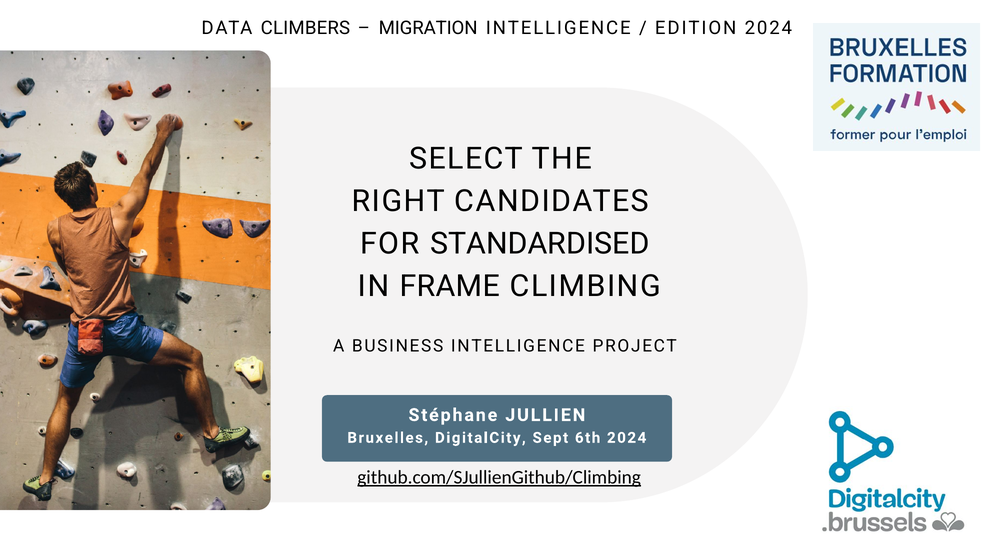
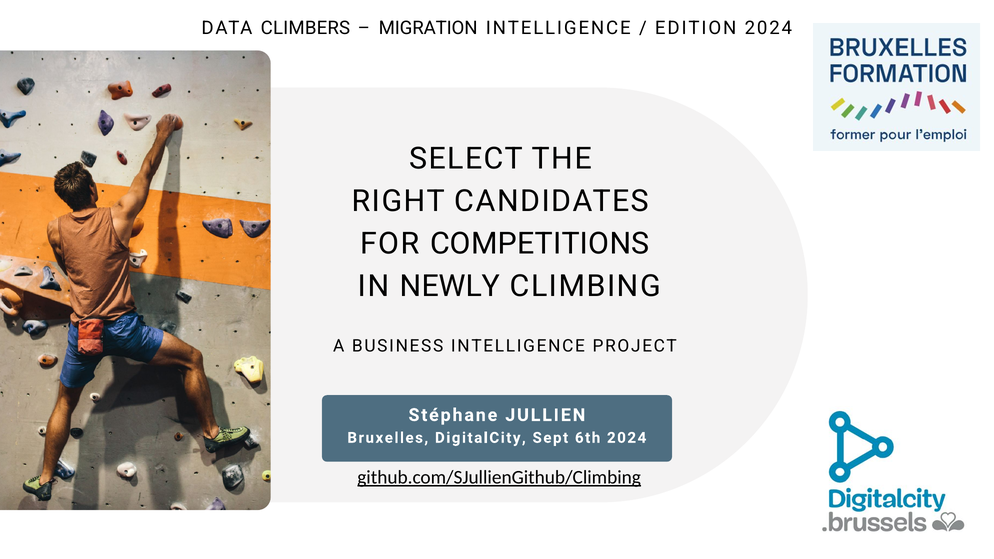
STANDARDISED: STANDARDISED -> COMPETITIONS
FRAME: FRAME -> NEWLY
